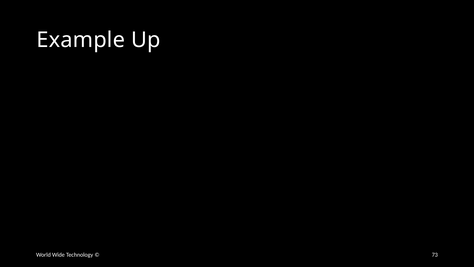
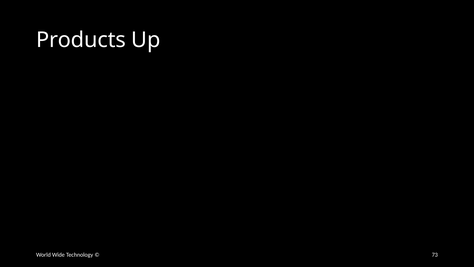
Example: Example -> Products
